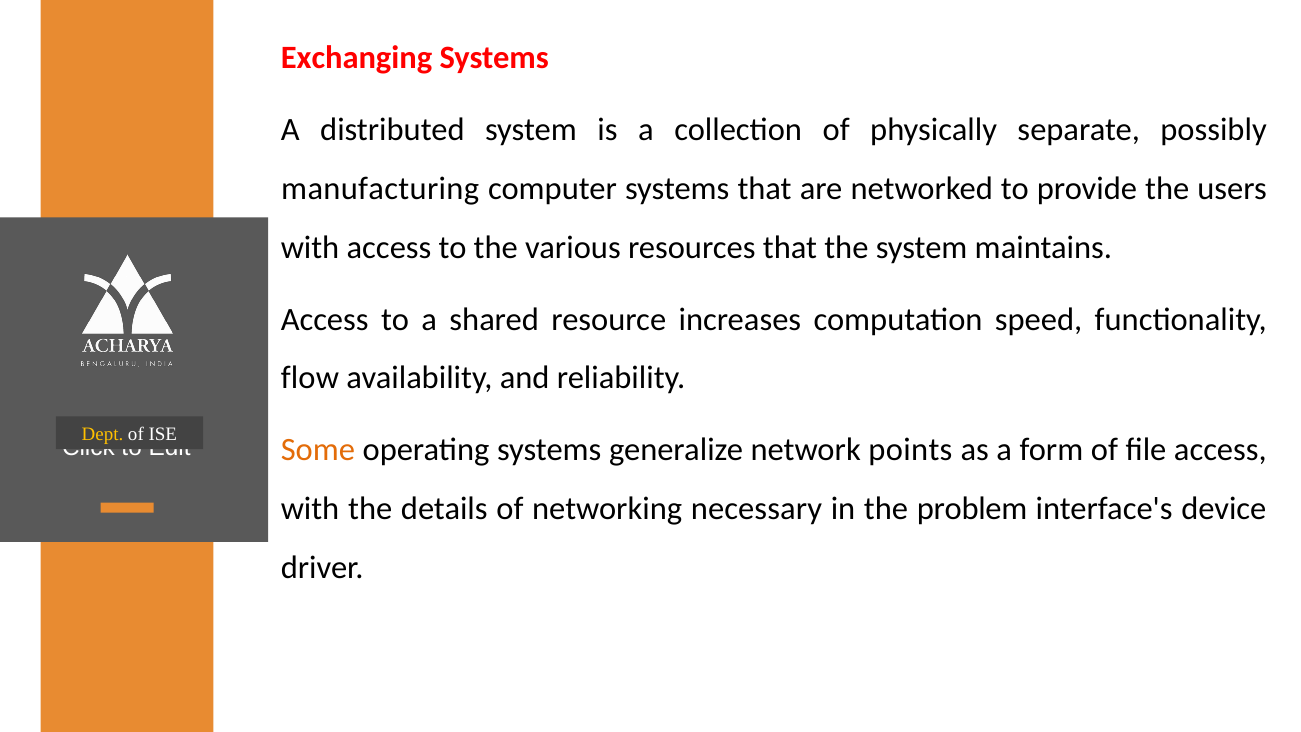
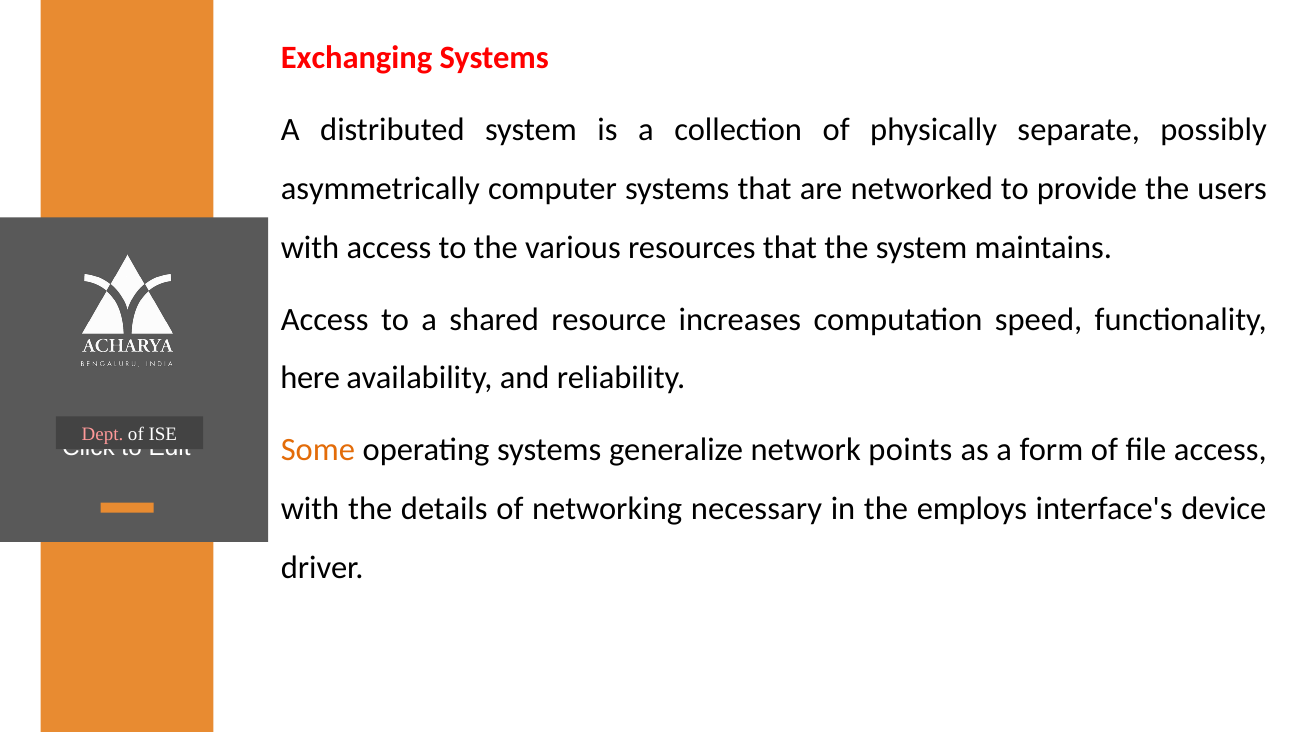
manufacturing: manufacturing -> asymmetrically
flow: flow -> here
Dept colour: yellow -> pink
problem: problem -> employs
